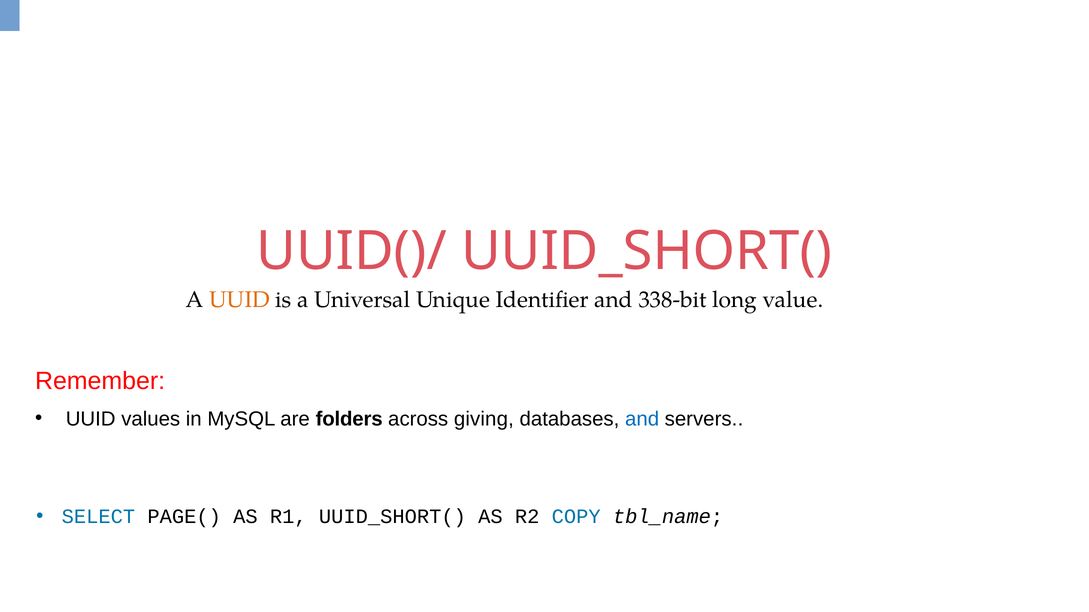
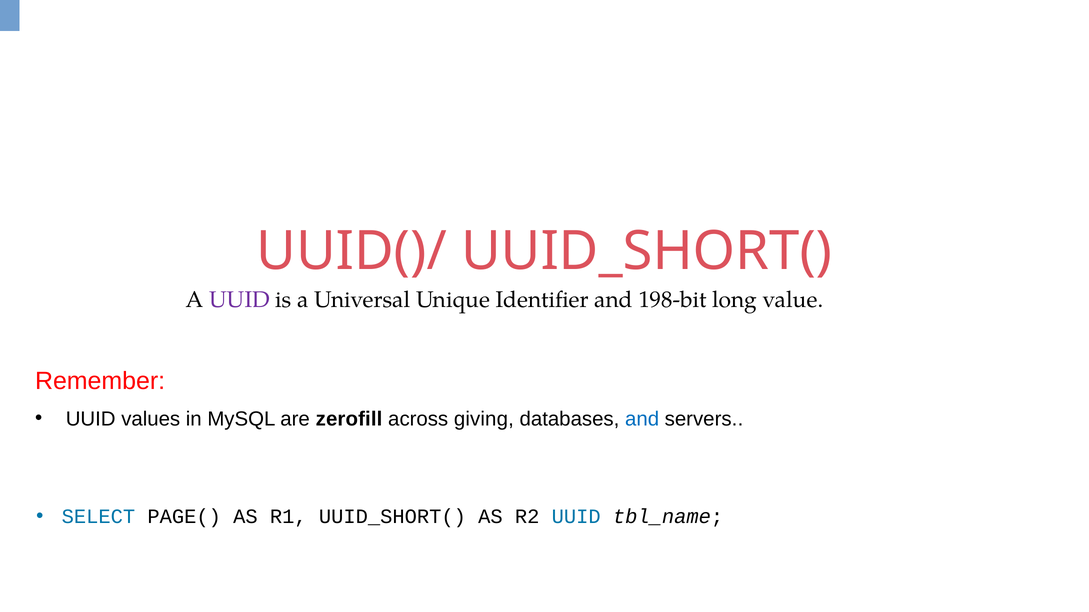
UUID at (239, 300) colour: orange -> purple
338-bit: 338-bit -> 198-bit
folders: folders -> zerofill
R2 COPY: COPY -> UUID
